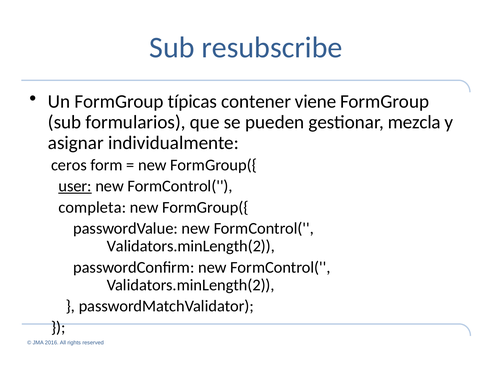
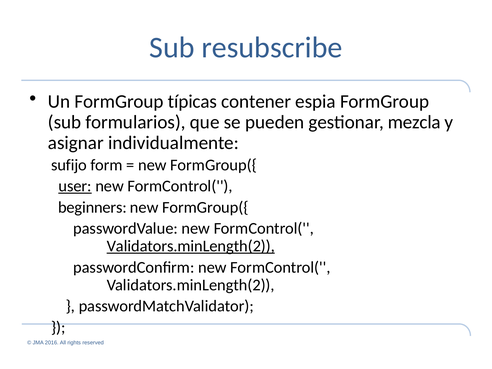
viene: viene -> espia
ceros: ceros -> sufijo
completa: completa -> beginners
Validators.minLength(2 at (191, 246) underline: none -> present
